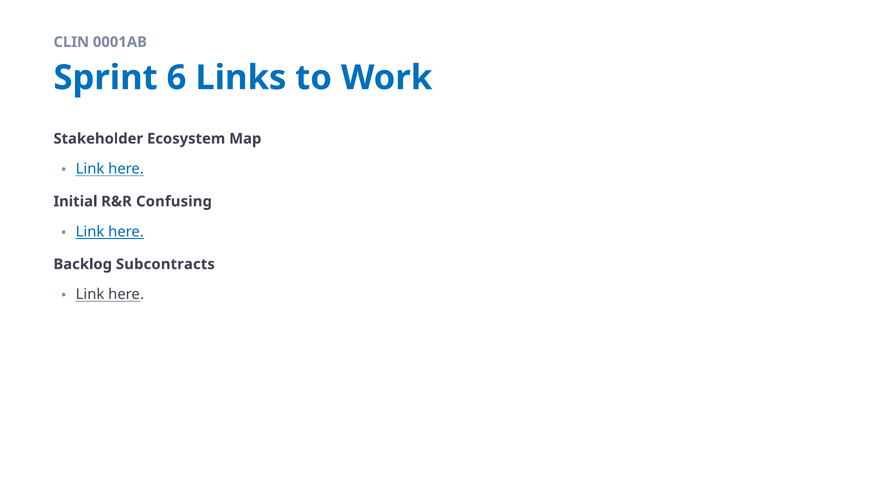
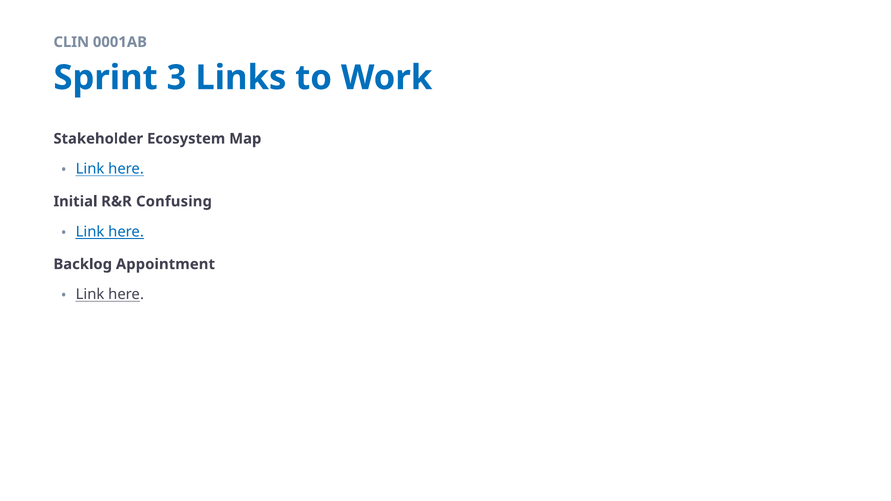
6: 6 -> 3
Subcontracts: Subcontracts -> Appointment
